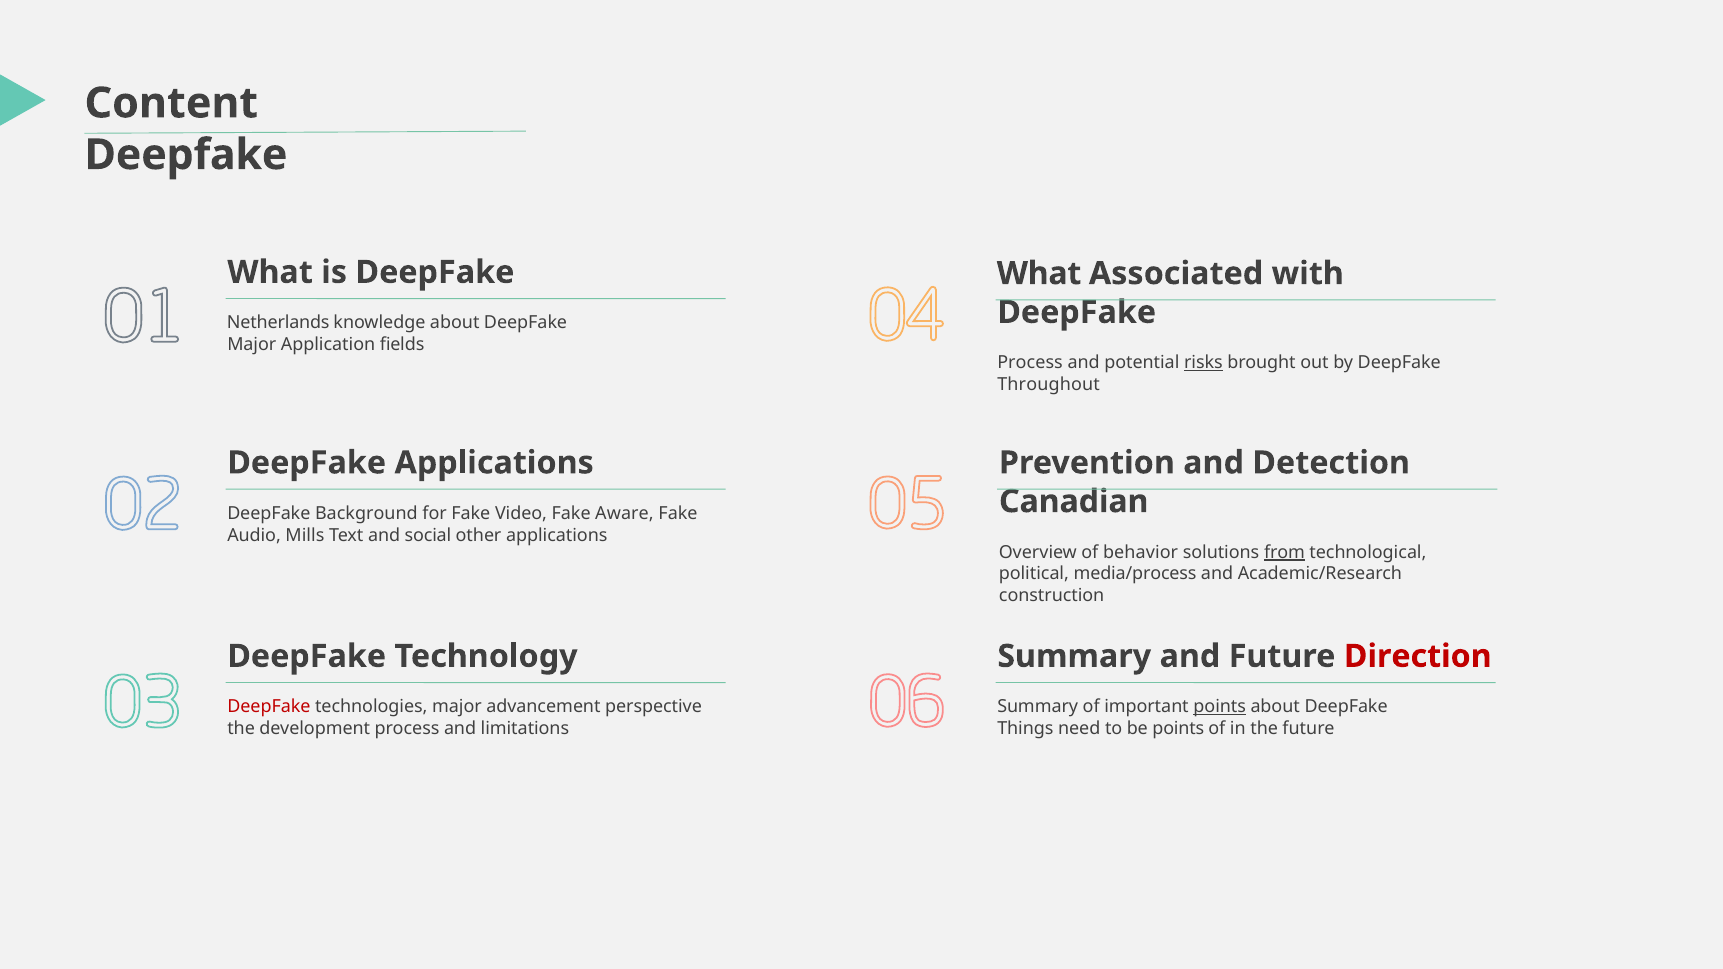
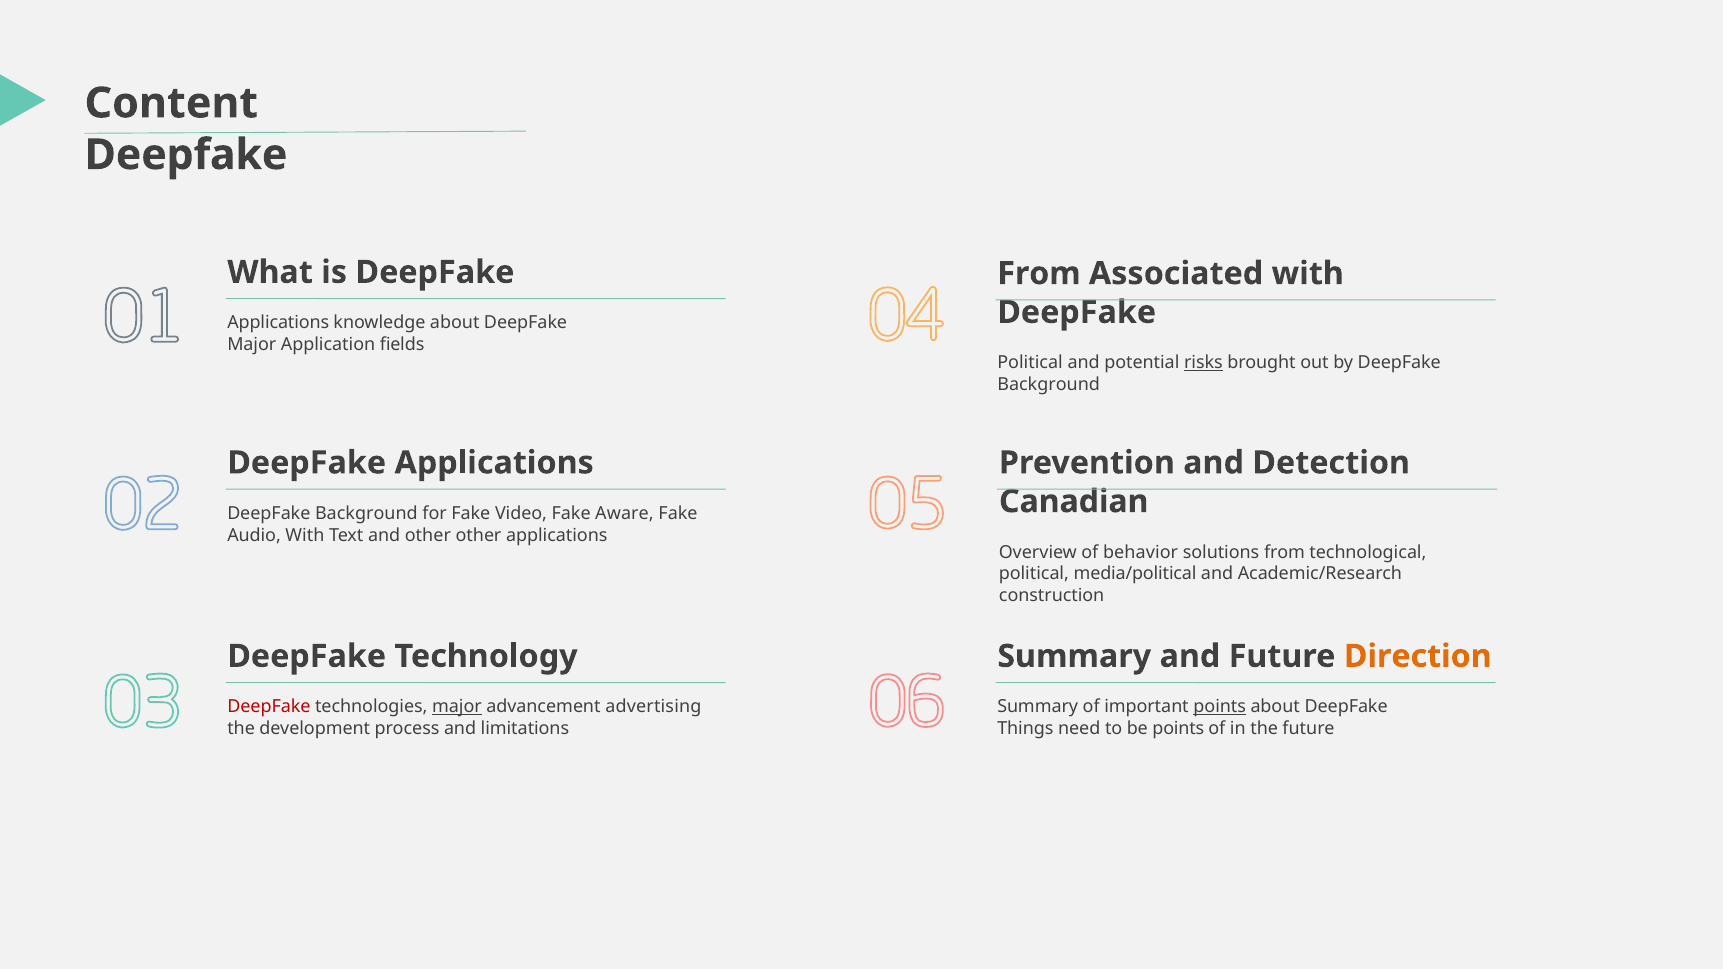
What at (1039, 274): What -> From
Netherlands at (278, 323): Netherlands -> Applications
Process at (1030, 363): Process -> Political
Throughout at (1049, 385): Throughout -> Background
Audio Mills: Mills -> With
and social: social -> other
from at (1284, 552) underline: present -> none
media/process: media/process -> media/political
Direction colour: red -> orange
major at (457, 707) underline: none -> present
perspective: perspective -> advertising
